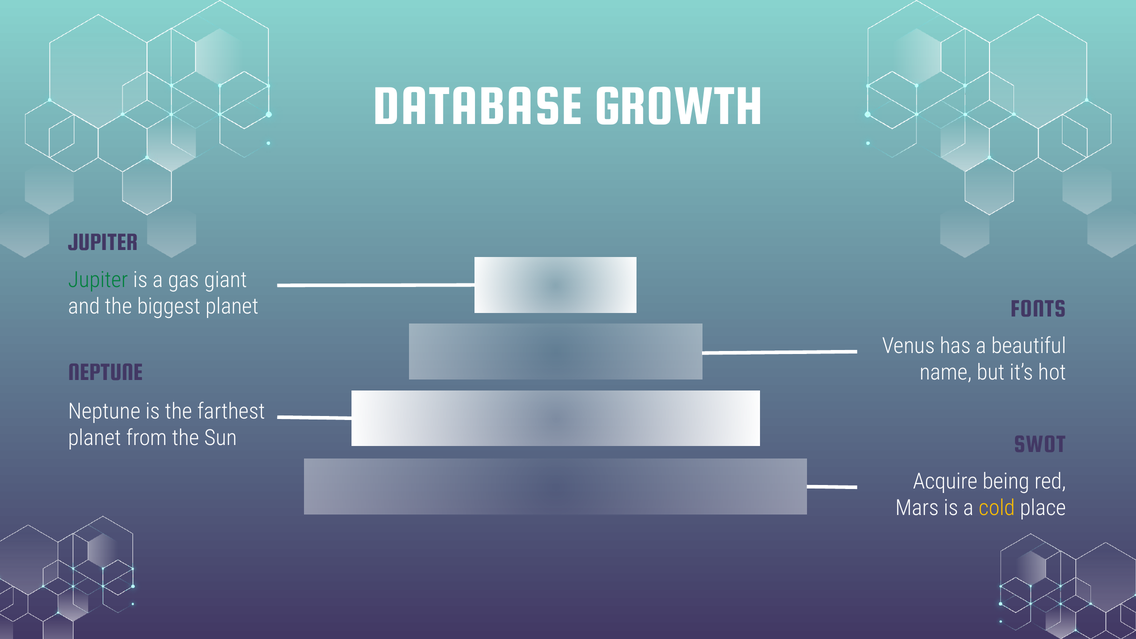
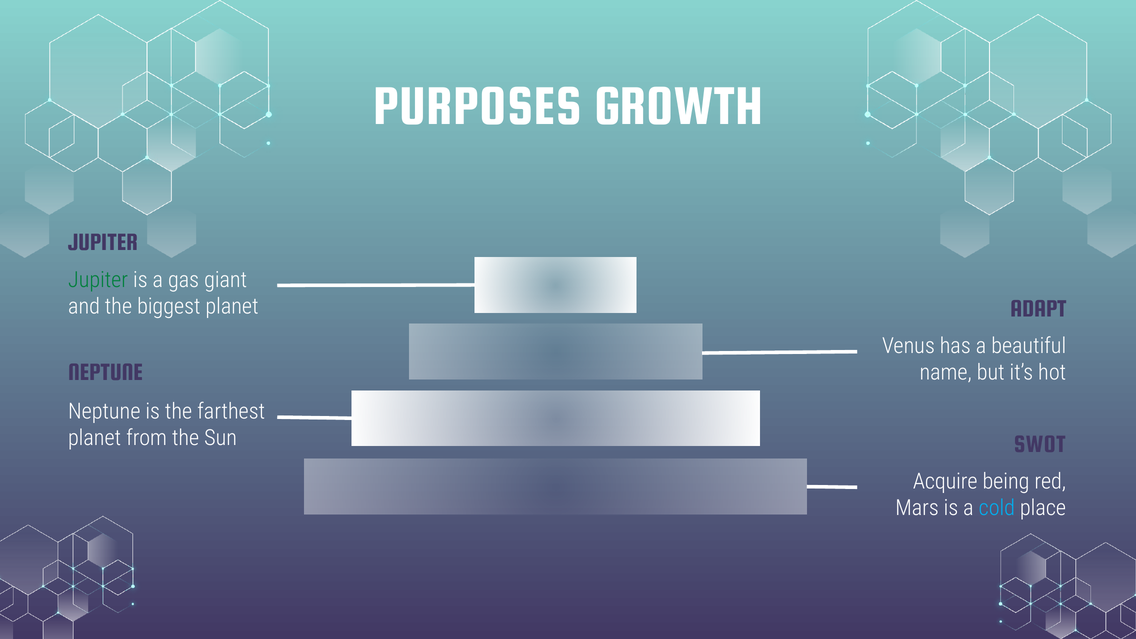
DATABASE: DATABASE -> PURPOSES
FONTS: FONTS -> ADAPT
cold colour: yellow -> light blue
